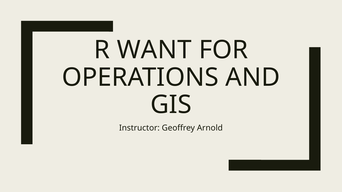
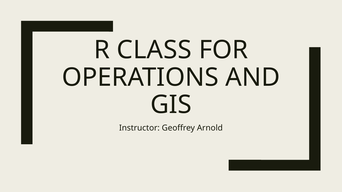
WANT: WANT -> CLASS
